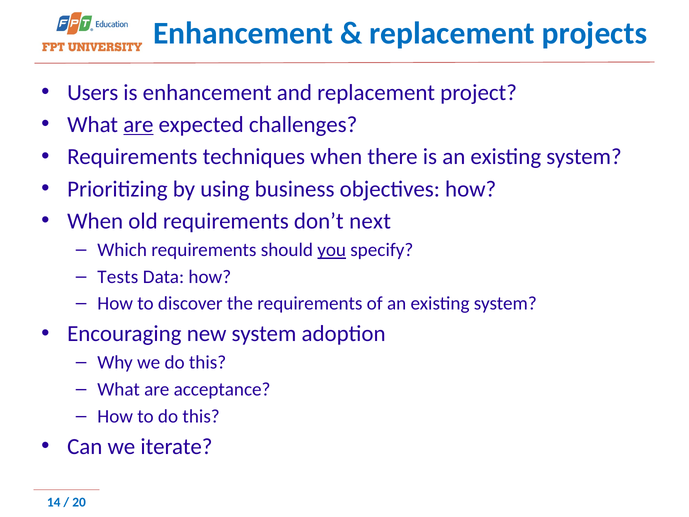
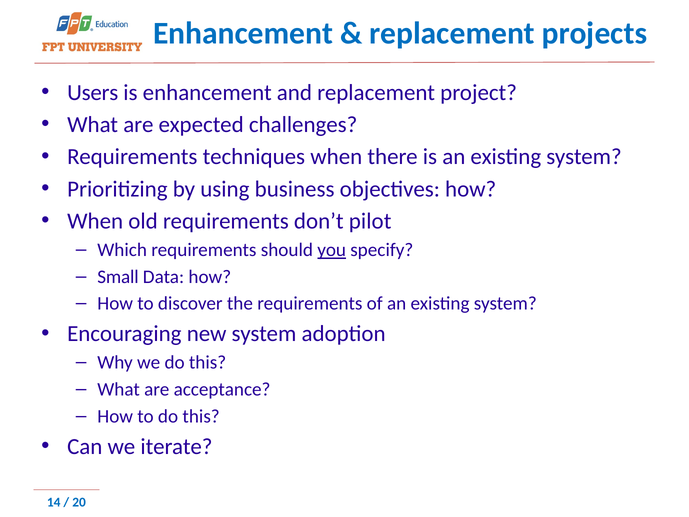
are at (138, 125) underline: present -> none
next: next -> pilot
Tests: Tests -> Small
